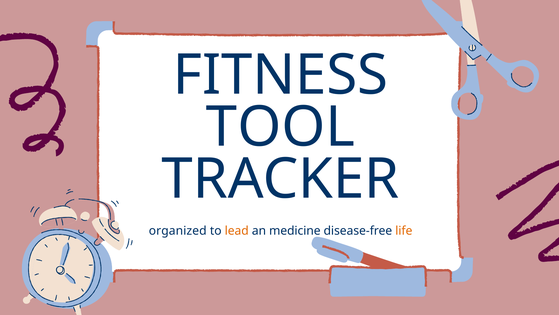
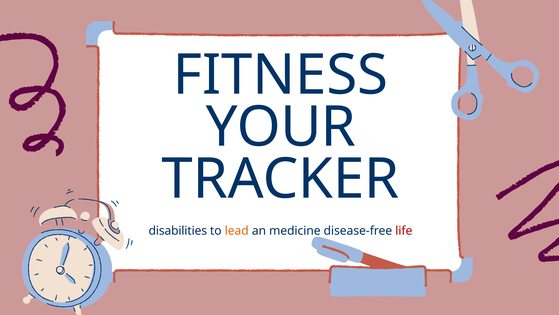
TOOL: TOOL -> YOUR
organized: organized -> disabilities
life colour: orange -> red
